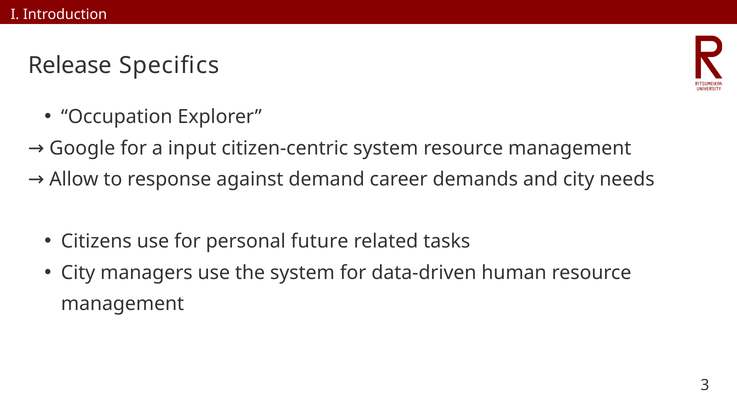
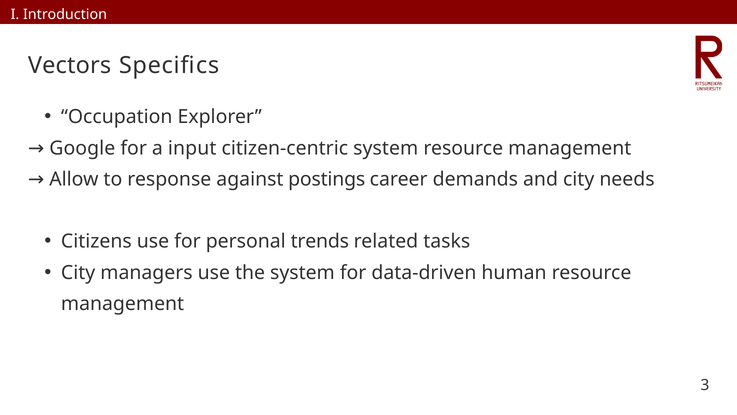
Release: Release -> Vectors
demand: demand -> postings
future: future -> trends
